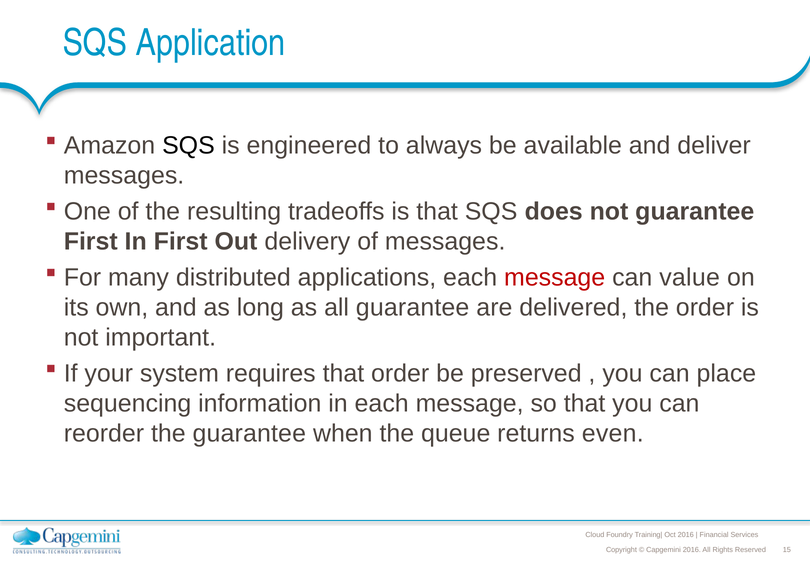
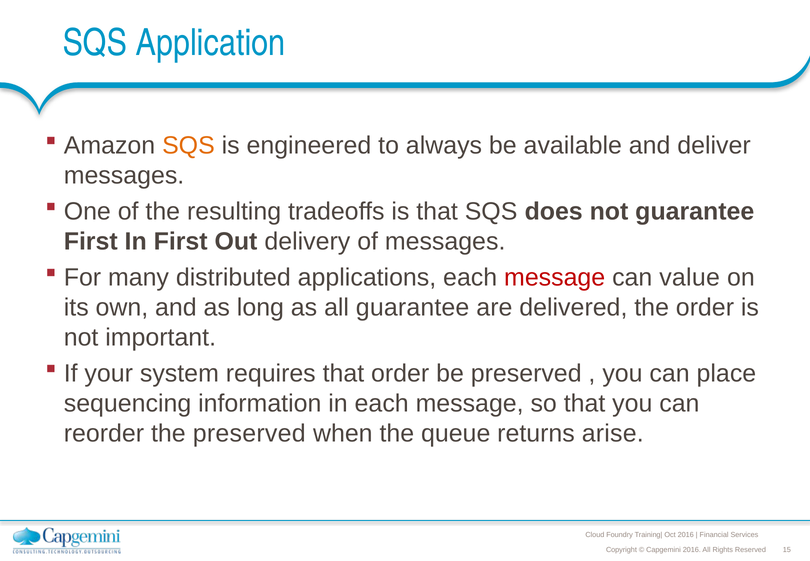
SQS at (188, 145) colour: black -> orange
the guarantee: guarantee -> preserved
even: even -> arise
